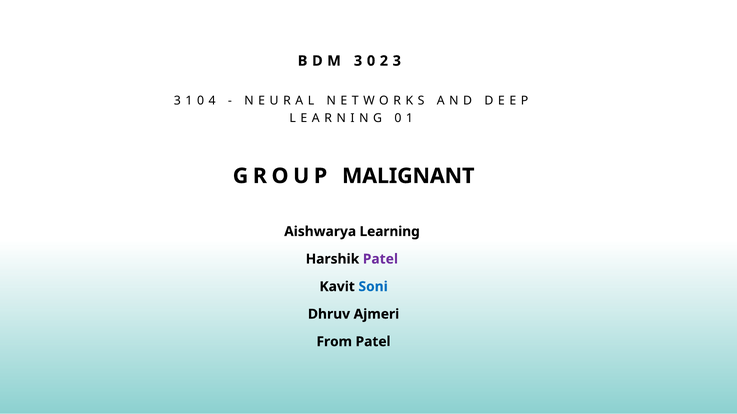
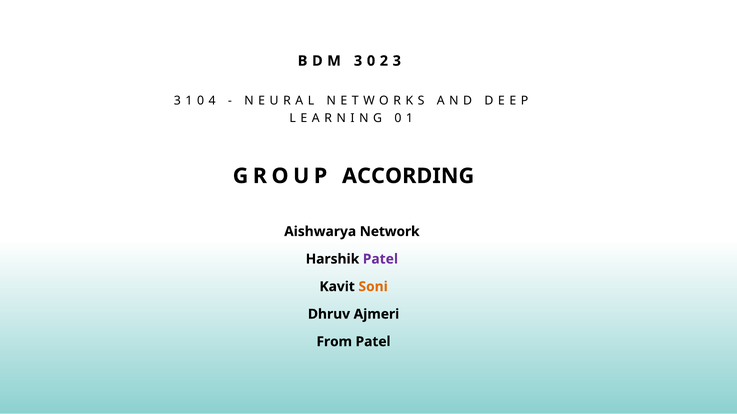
MALIGNANT: MALIGNANT -> ACCORDING
Learning: Learning -> Network
Soni colour: blue -> orange
